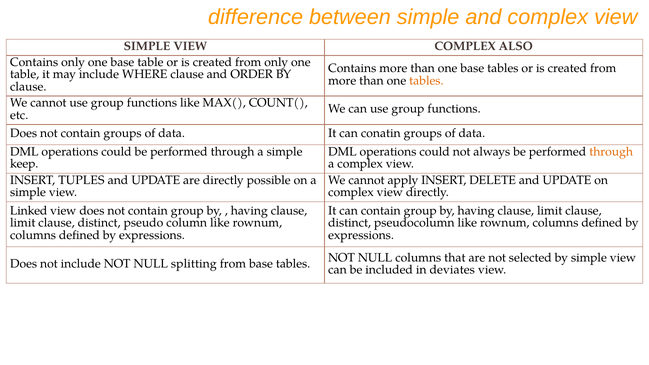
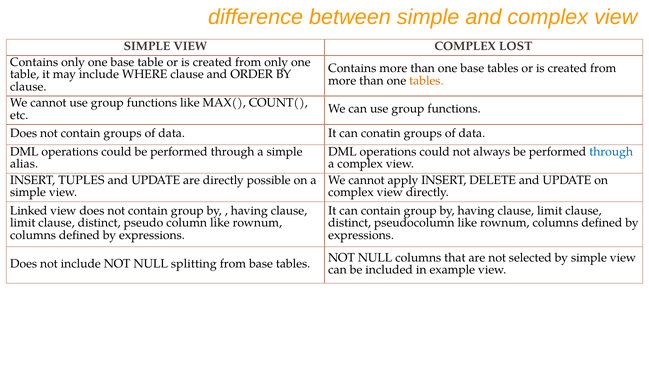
ALSO: ALSO -> LOST
through at (611, 152) colour: orange -> blue
keep: keep -> alias
deviates: deviates -> example
